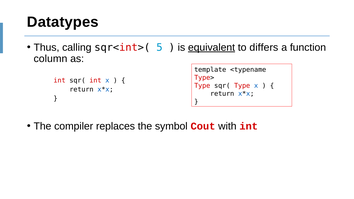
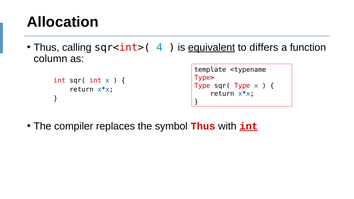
Datatypes: Datatypes -> Allocation
5: 5 -> 4
symbol Cout: Cout -> Thus
int at (249, 126) underline: none -> present
